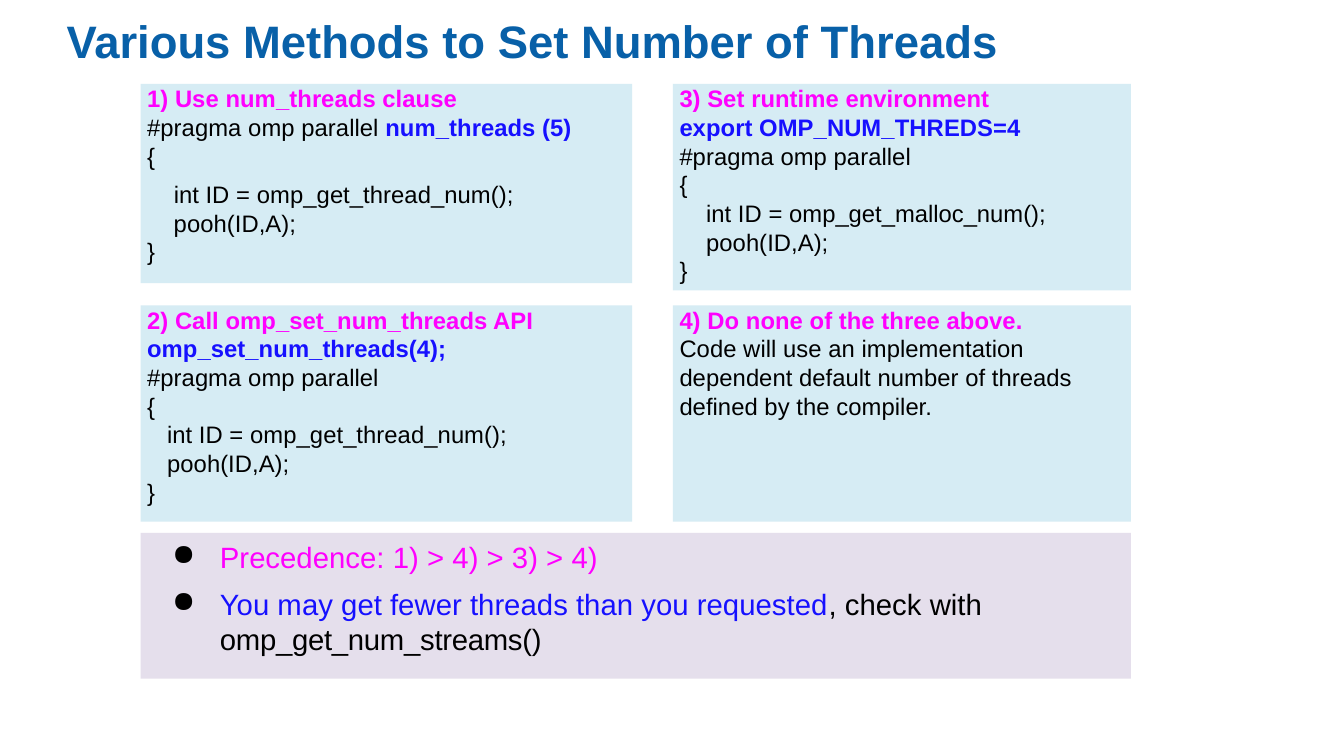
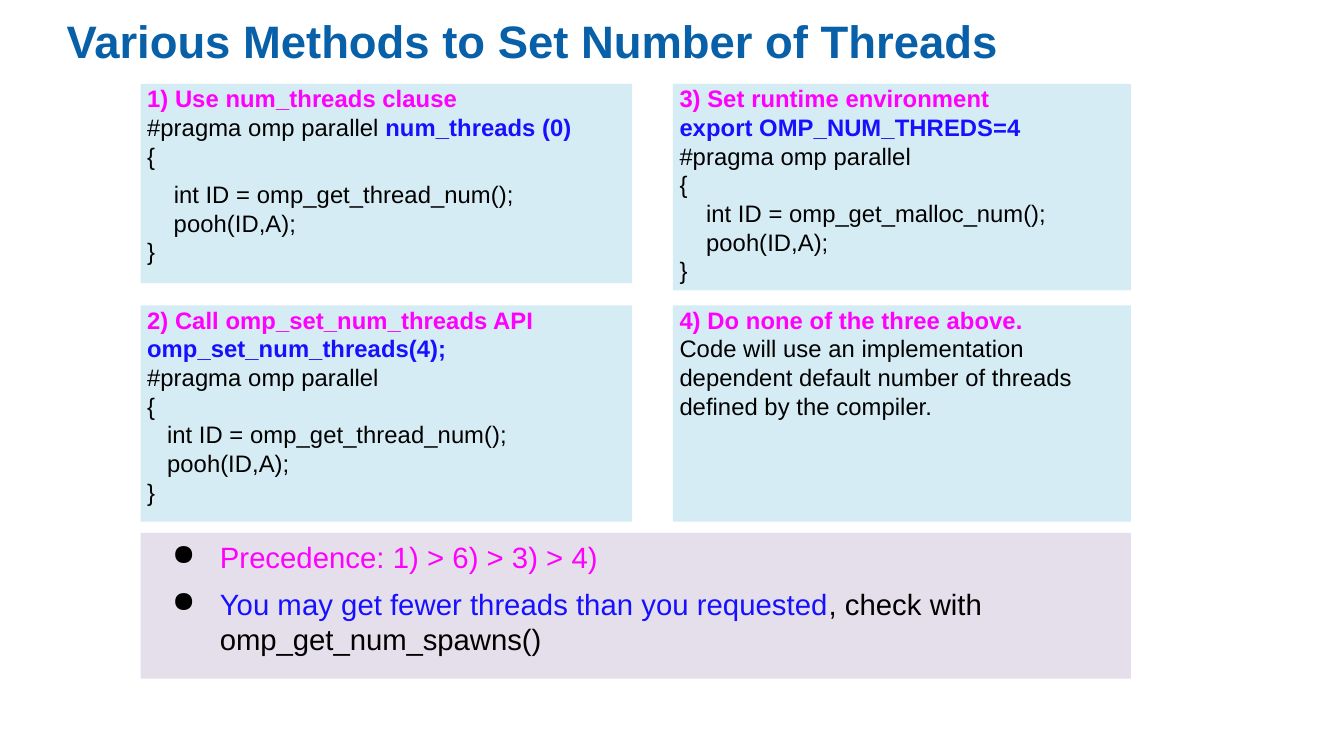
5: 5 -> 0
4 at (465, 559): 4 -> 6
omp_get_num_streams(: omp_get_num_streams( -> omp_get_num_spawns(
